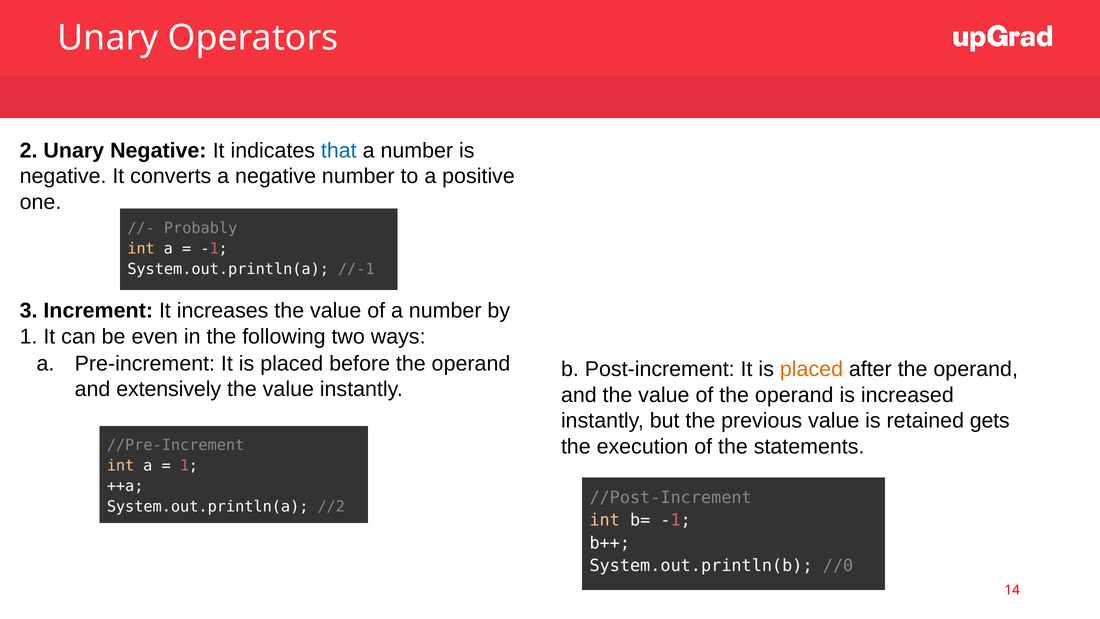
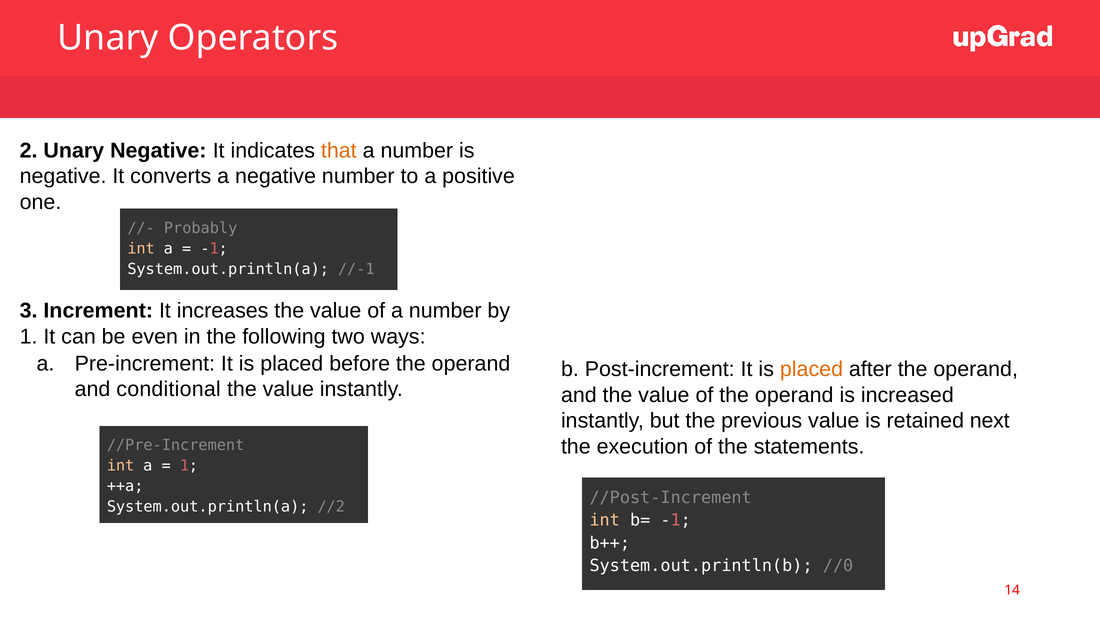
that colour: blue -> orange
extensively: extensively -> conditional
gets: gets -> next
